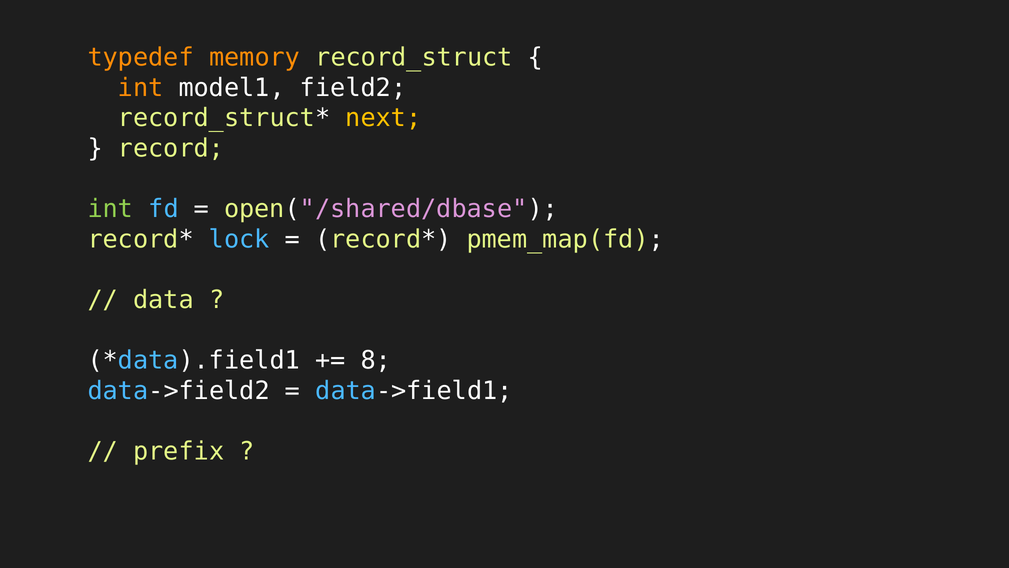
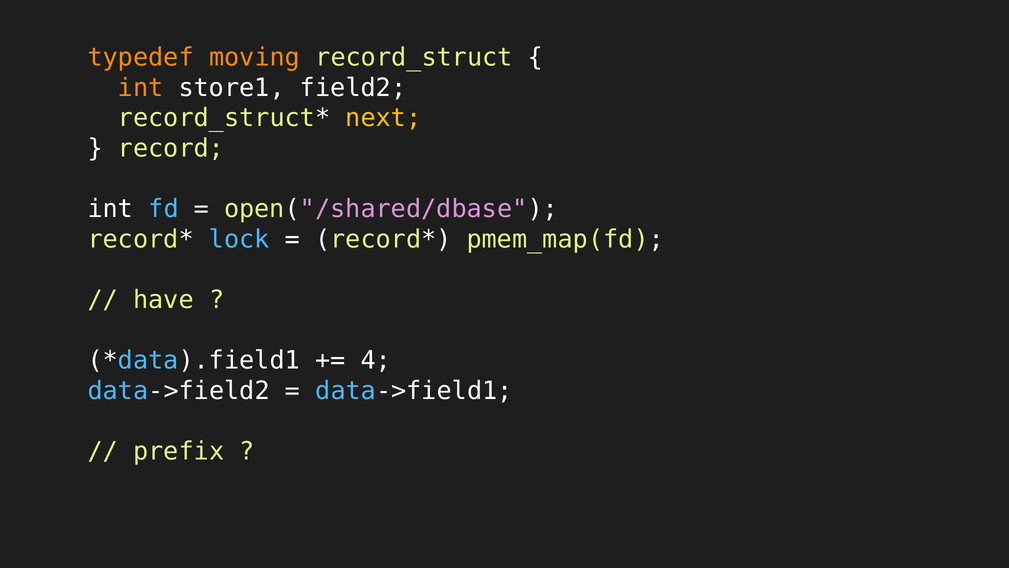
memory: memory -> moving
model1: model1 -> store1
int at (110, 209) colour: light green -> white
data: data -> have
8: 8 -> 4
